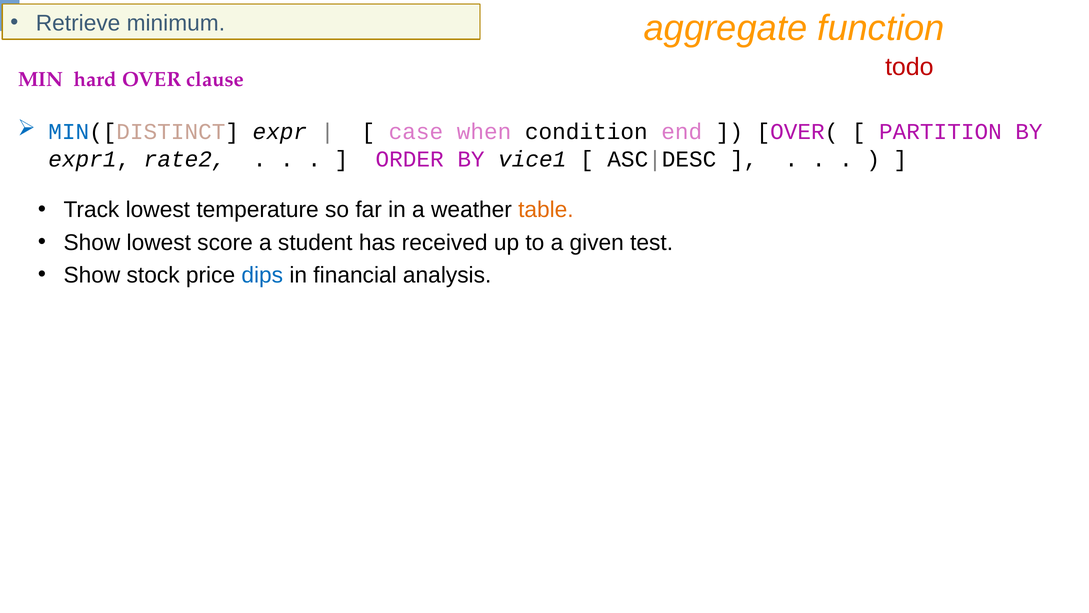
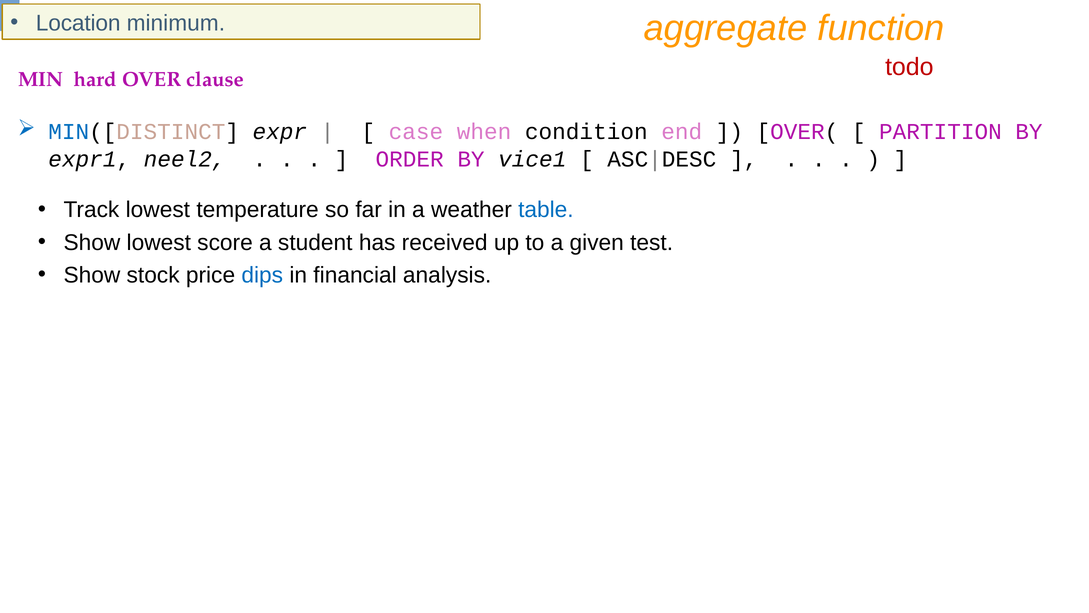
Retrieve: Retrieve -> Location
rate2: rate2 -> neel2
table colour: orange -> blue
